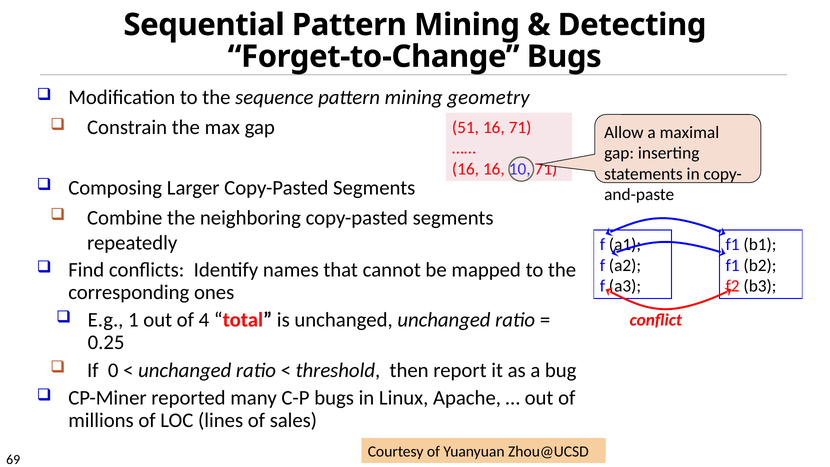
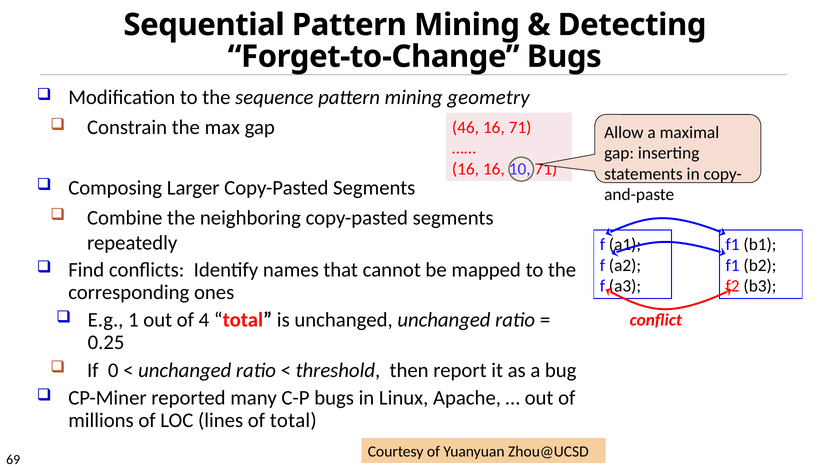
51: 51 -> 46
of sales: sales -> total
